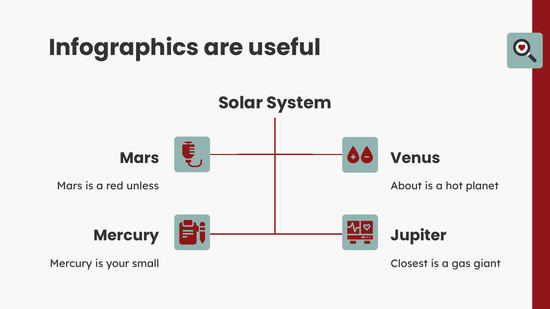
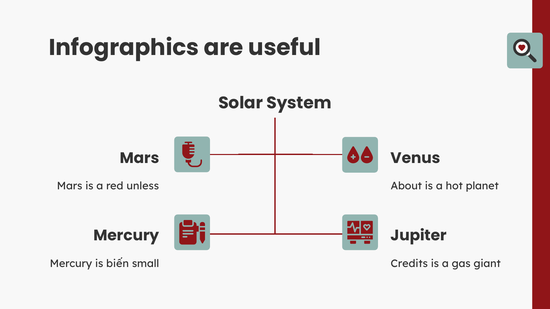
your: your -> biến
Closest: Closest -> Credits
